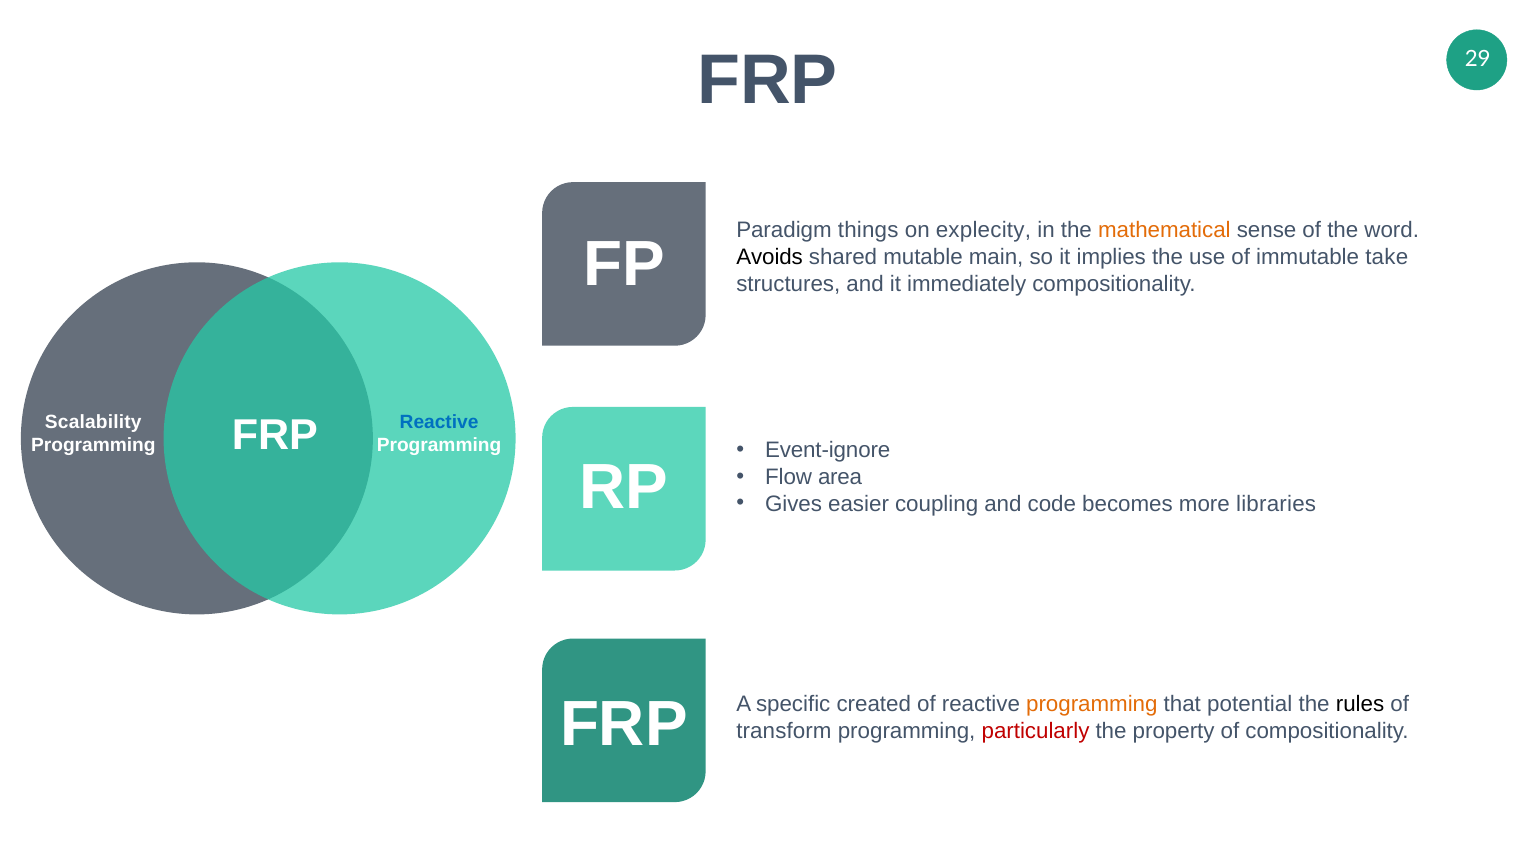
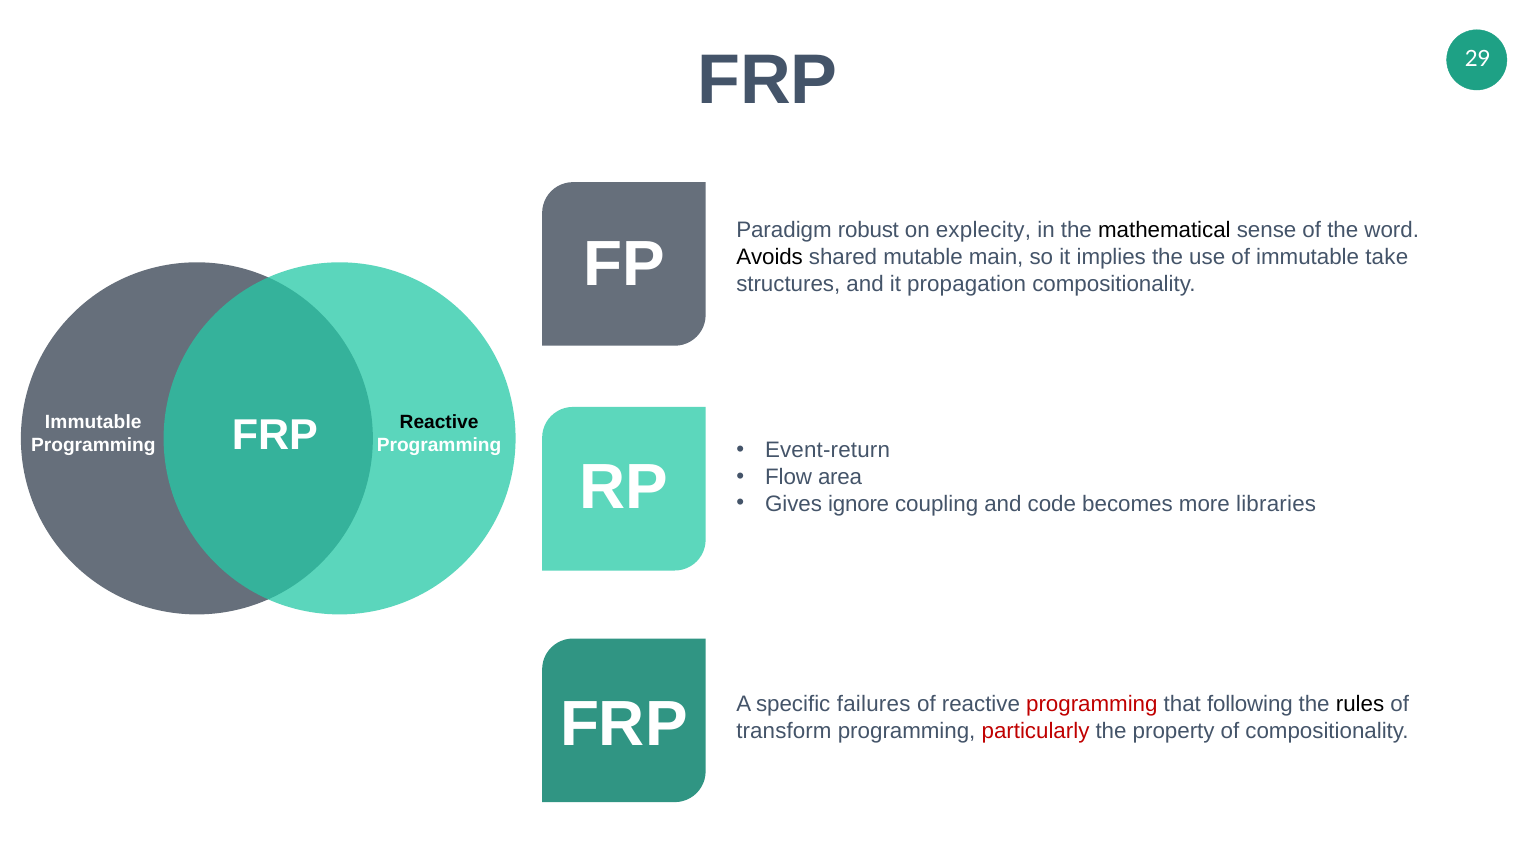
things: things -> robust
mathematical colour: orange -> black
immediately: immediately -> propagation
Scalability at (93, 422): Scalability -> Immutable
Reactive at (439, 422) colour: blue -> black
Event-ignore: Event-ignore -> Event-return
easier: easier -> ignore
created: created -> failures
programming at (1092, 704) colour: orange -> red
potential: potential -> following
